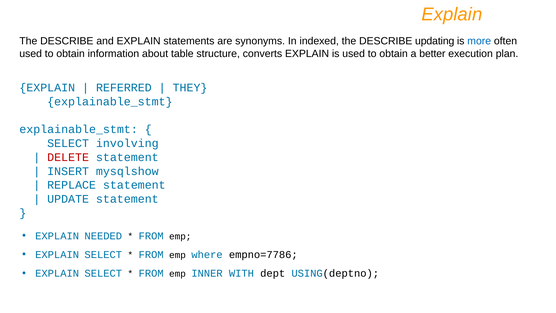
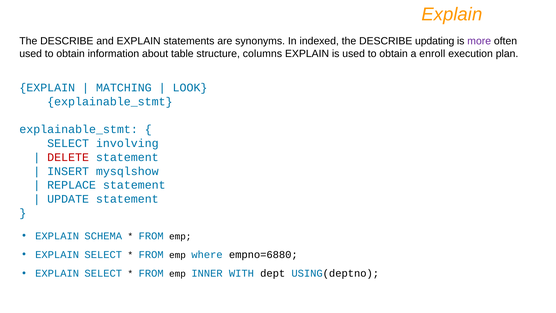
more colour: blue -> purple
converts: converts -> columns
better: better -> enroll
REFERRED: REFERRED -> MATCHING
THEY: THEY -> LOOK
NEEDED: NEEDED -> SCHEMA
empno=7786: empno=7786 -> empno=6880
